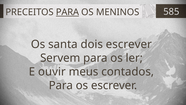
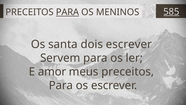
585 underline: none -> present
ouvir: ouvir -> amor
meus contados: contados -> preceitos
